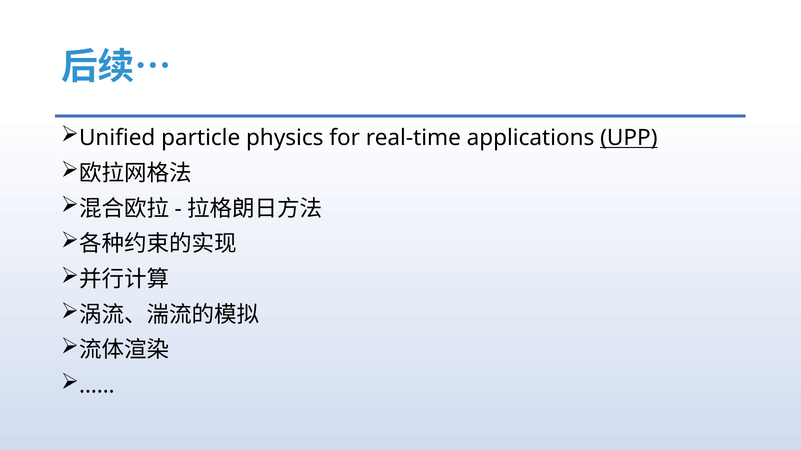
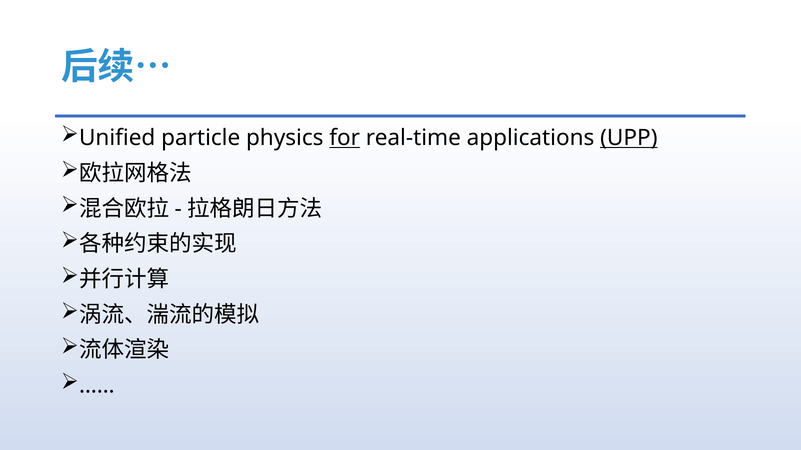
for underline: none -> present
